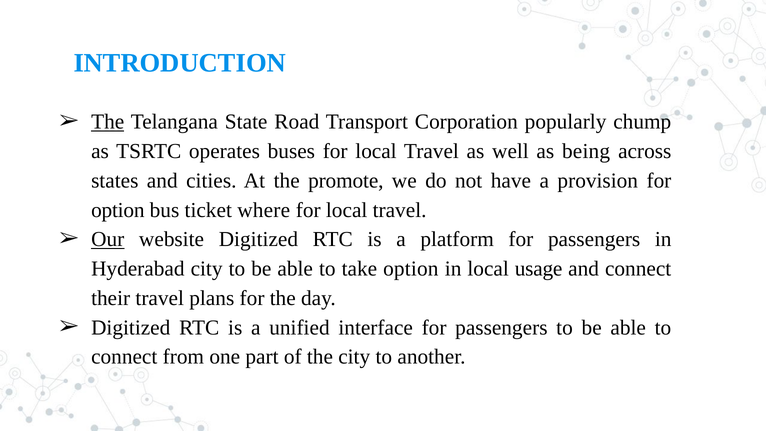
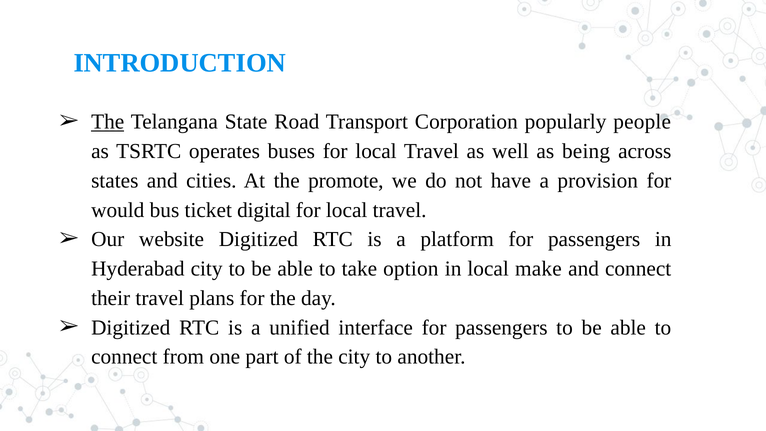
chump: chump -> people
option at (118, 210): option -> would
where: where -> digital
Our underline: present -> none
usage: usage -> make
